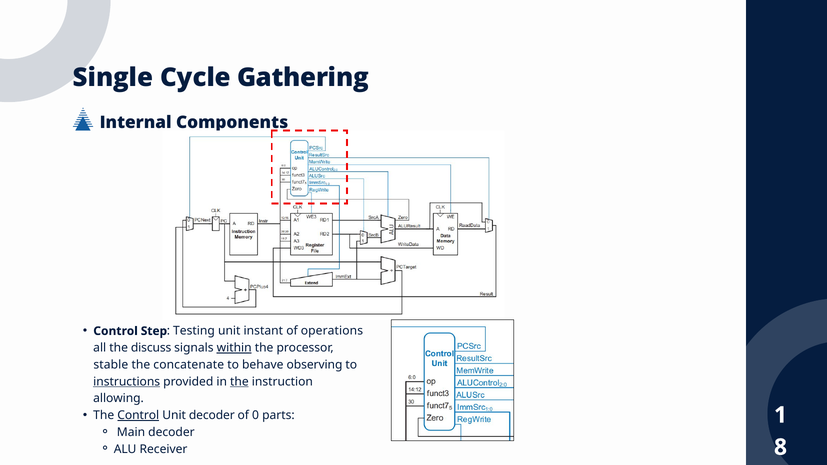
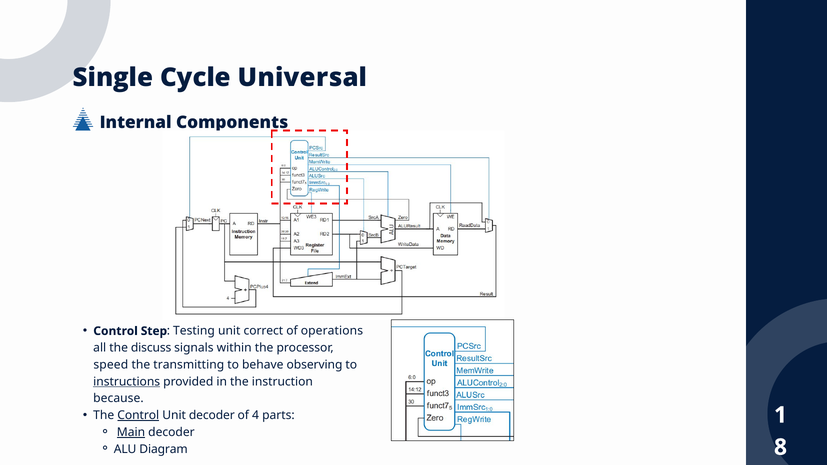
Gathering: Gathering -> Universal
instant: instant -> correct
within underline: present -> none
stable: stable -> speed
concatenate: concatenate -> transmitting
the at (239, 382) underline: present -> none
allowing: allowing -> because
0: 0 -> 4
Main underline: none -> present
Receiver: Receiver -> Diagram
